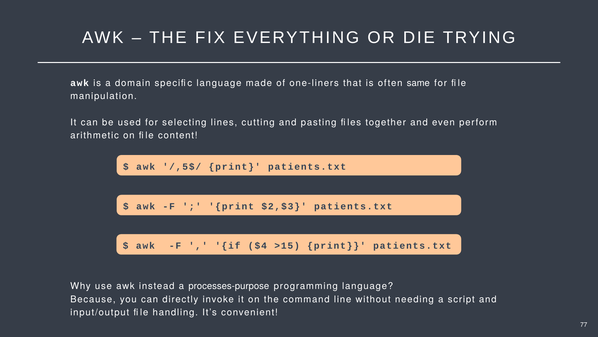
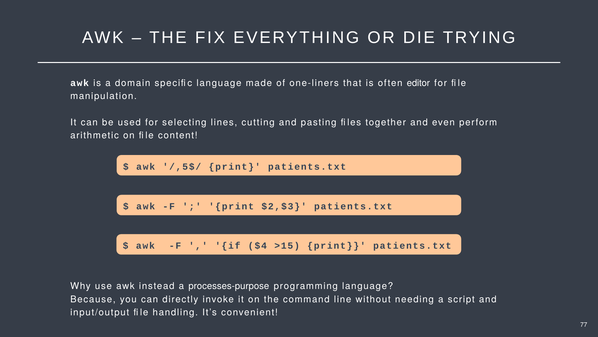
same: same -> editor
